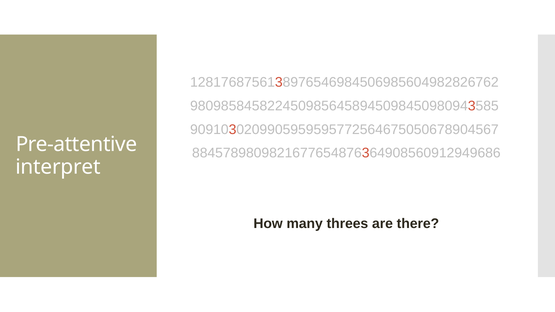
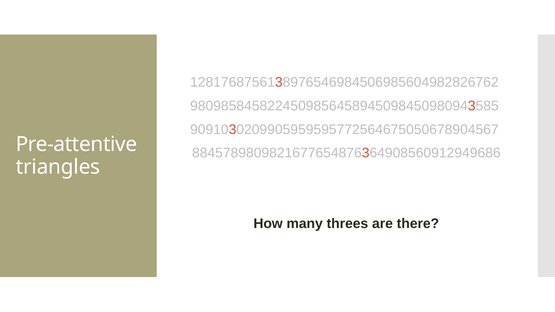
interpret: interpret -> triangles
